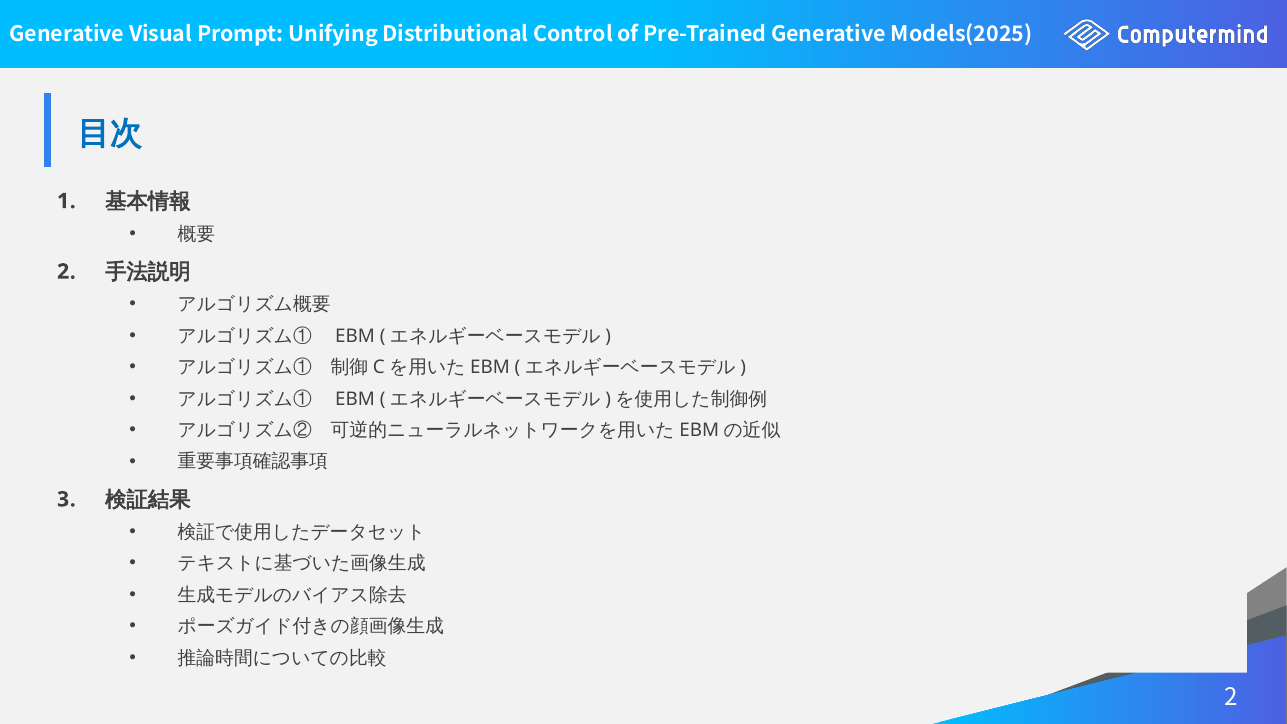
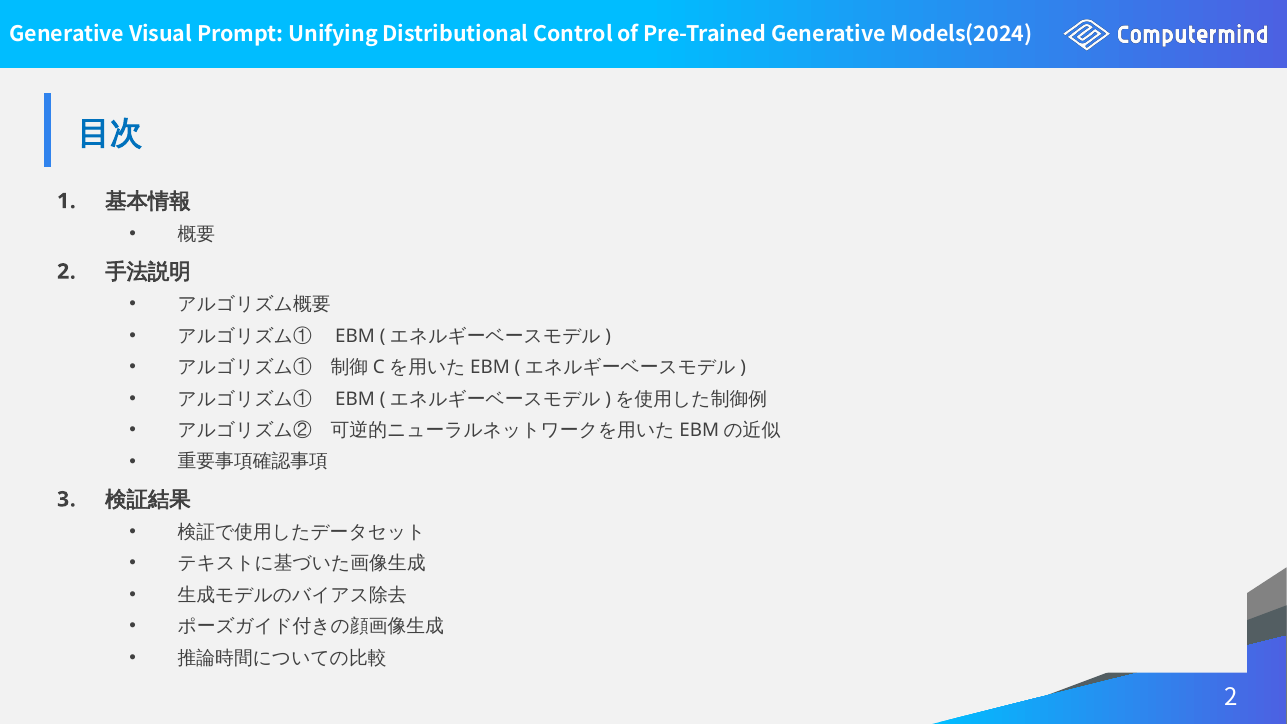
Models(2025: Models(2025 -> Models(2024
